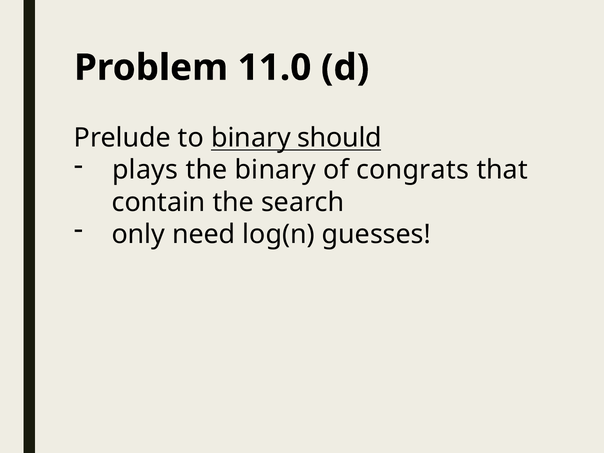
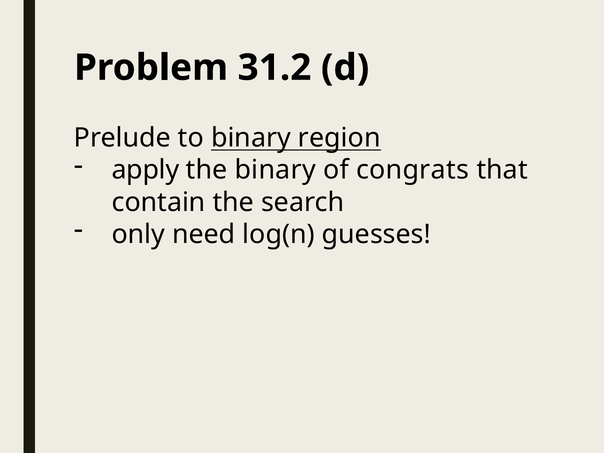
11.0: 11.0 -> 31.2
should: should -> region
plays: plays -> apply
